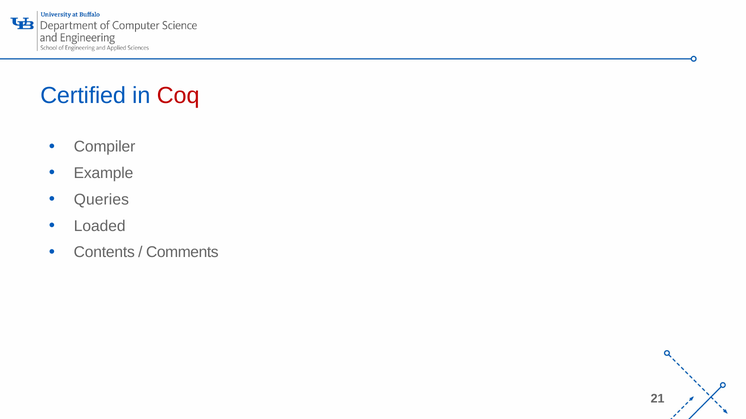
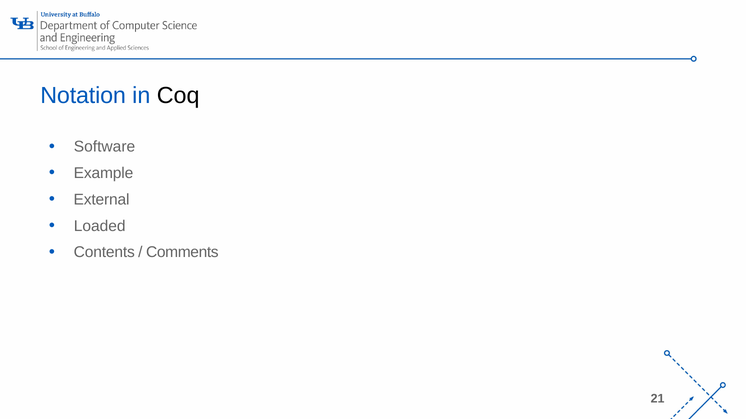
Certified: Certified -> Notation
Coq colour: red -> black
Compiler: Compiler -> Software
Queries: Queries -> External
